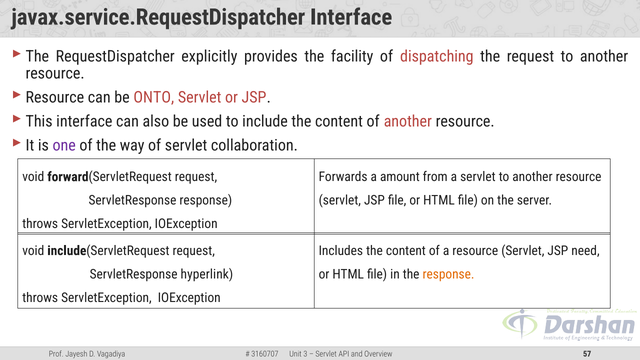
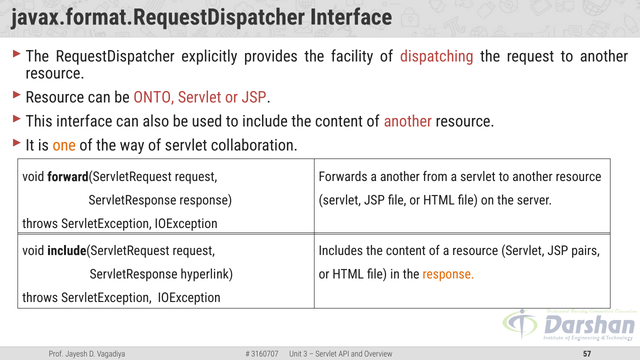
javax.service.RequestDispatcher: javax.service.RequestDispatcher -> javax.format.RequestDispatcher
one colour: purple -> orange
a amount: amount -> another
need: need -> pairs
